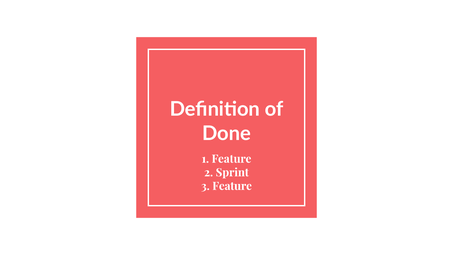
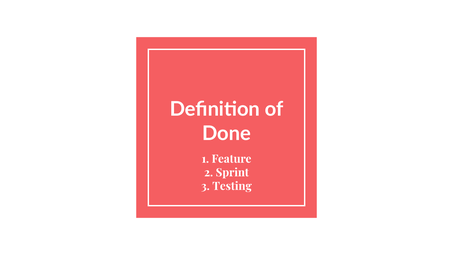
3 Feature: Feature -> Testing
